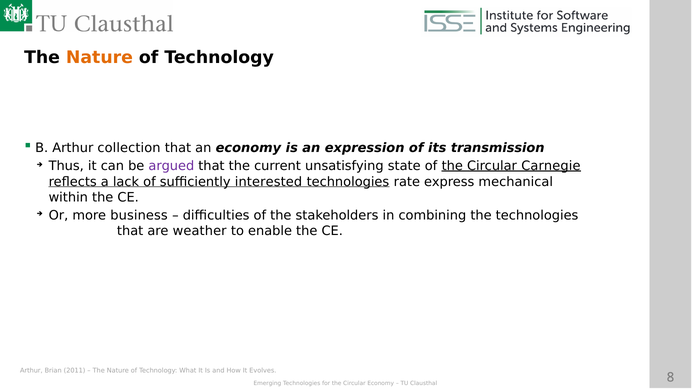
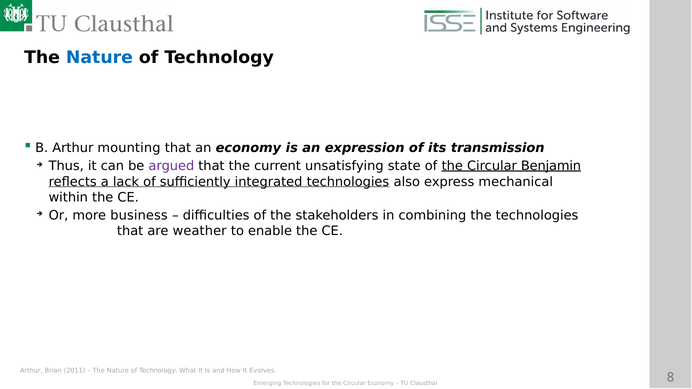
Nature at (99, 58) colour: orange -> blue
collection: collection -> mounting
Carnegie: Carnegie -> Benjamin
interested: interested -> integrated
rate: rate -> also
